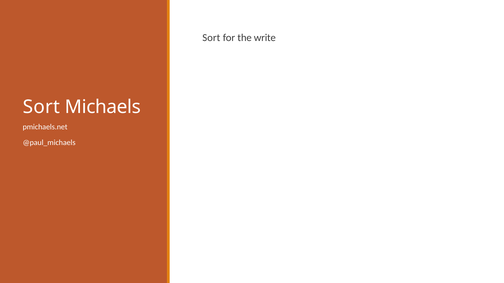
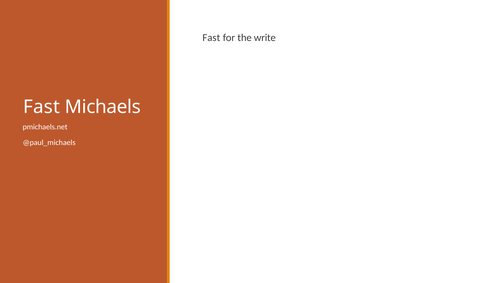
Sort at (211, 38): Sort -> Fast
Sort at (41, 107): Sort -> Fast
